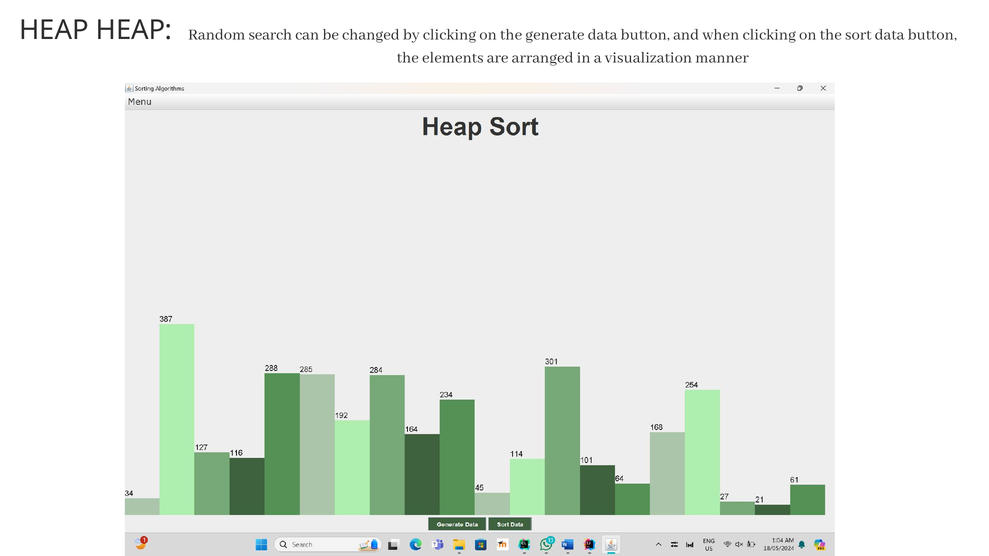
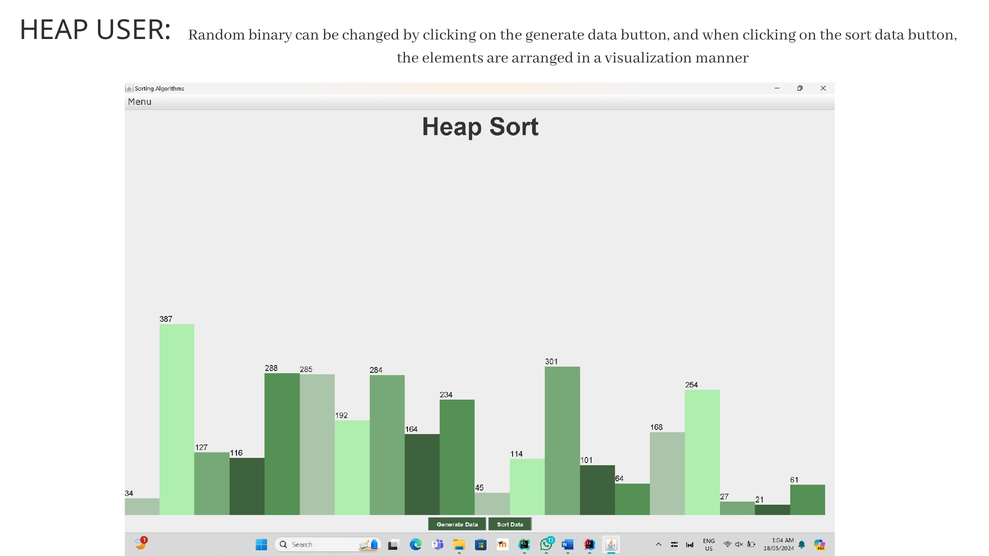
HEAP HEAP: HEAP -> USER
search: search -> binary
